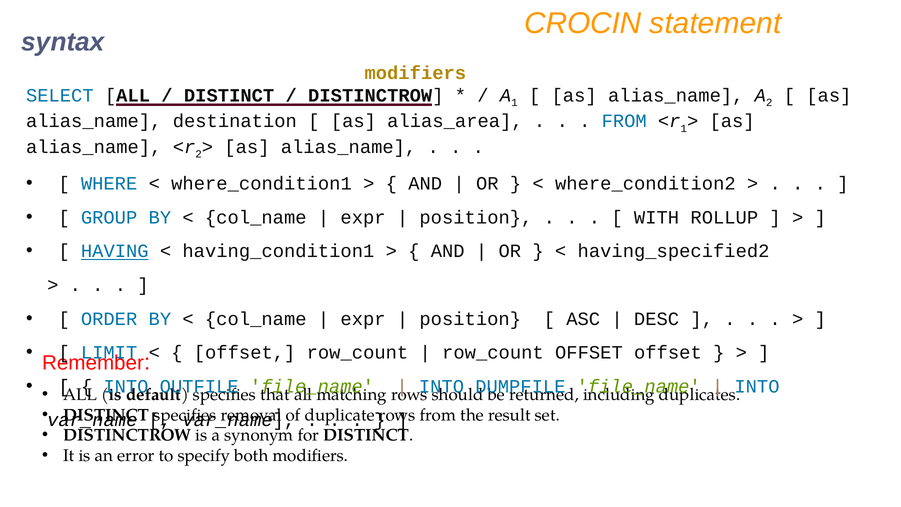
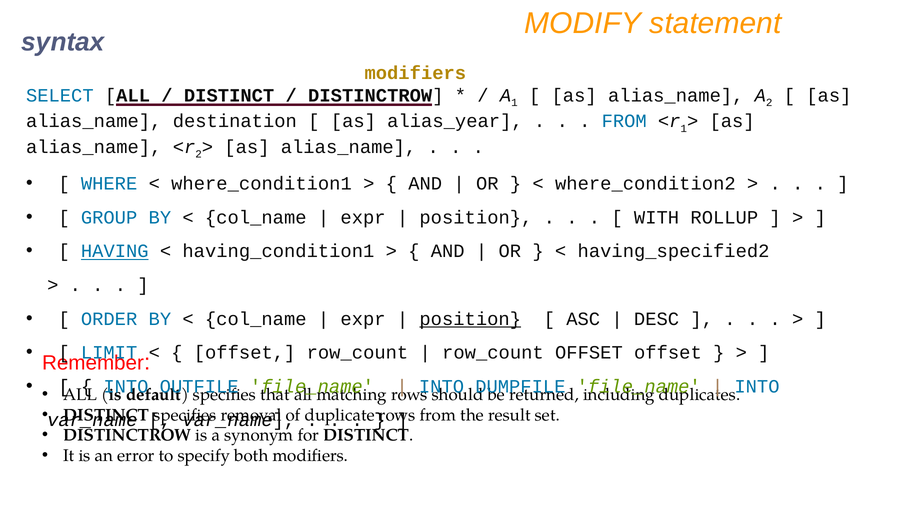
CROCIN: CROCIN -> MODIFY
alias_area: alias_area -> alias_year
position at (470, 319) underline: none -> present
